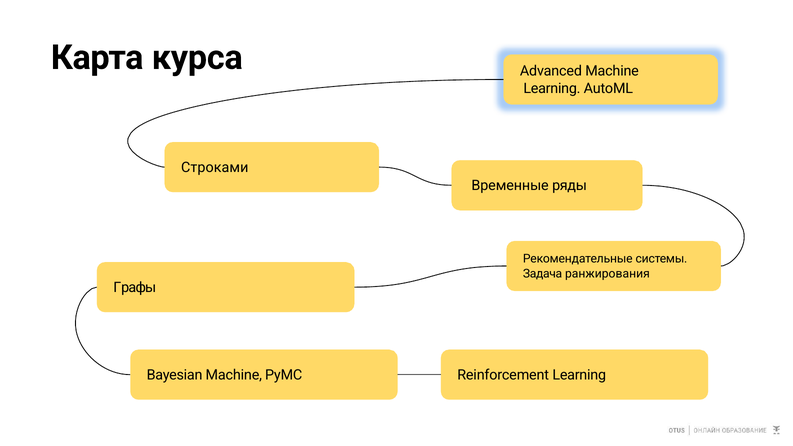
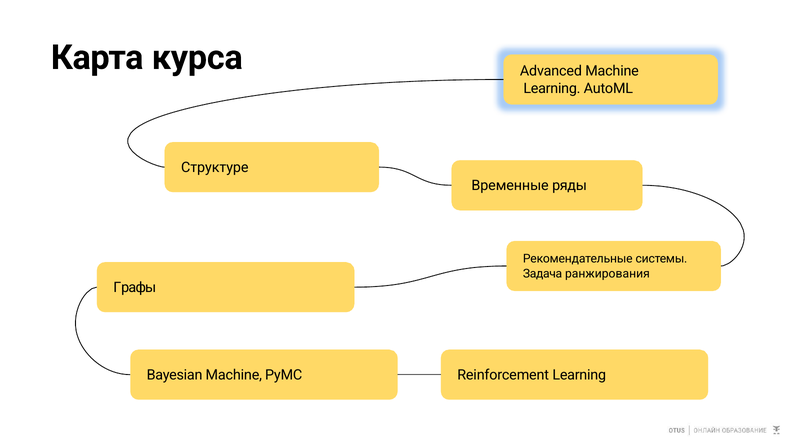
Строками: Строками -> Структуре
